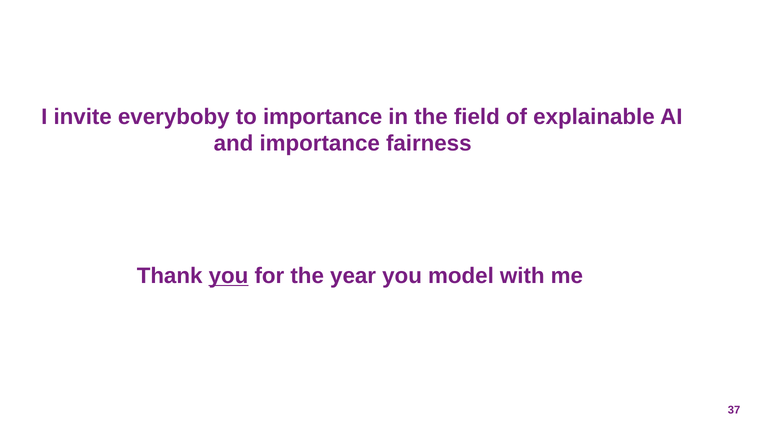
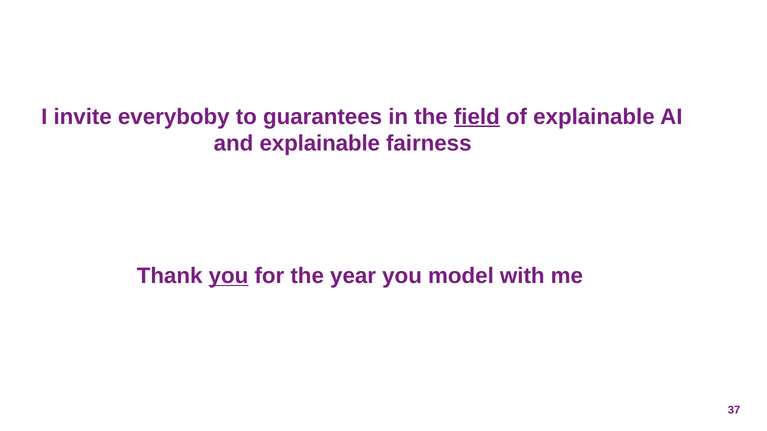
to importance: importance -> guarantees
field underline: none -> present
and importance: importance -> explainable
